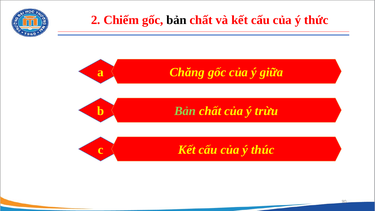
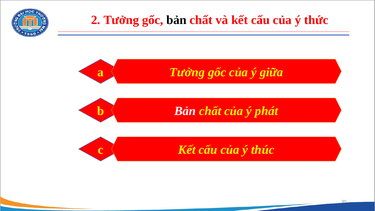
2 Chiếm: Chiếm -> Tưởng
a Chăng: Chăng -> Tưởng
Bản at (185, 111) colour: light green -> white
trừu: trừu -> phát
